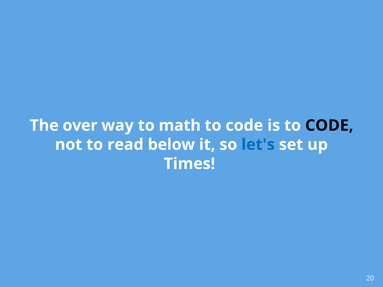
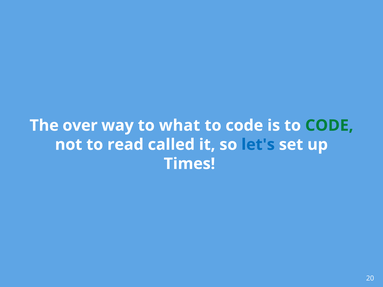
math: math -> what
CODE at (329, 126) colour: black -> green
below: below -> called
